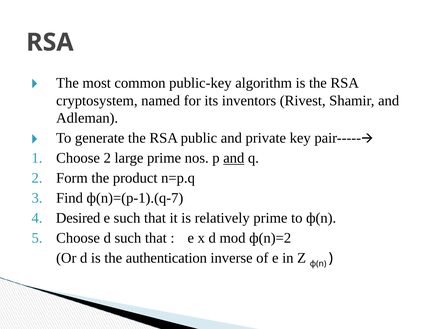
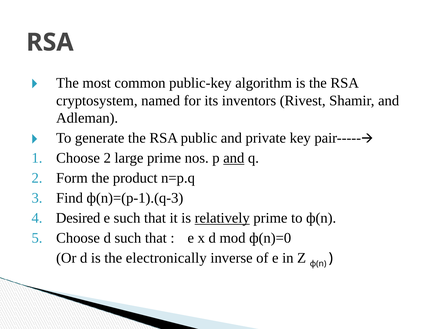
ф(n)=(p-1).(q-7: ф(n)=(p-1).(q-7 -> ф(n)=(p-1).(q-3
relatively underline: none -> present
ф(n)=2: ф(n)=2 -> ф(n)=0
authentication: authentication -> electronically
